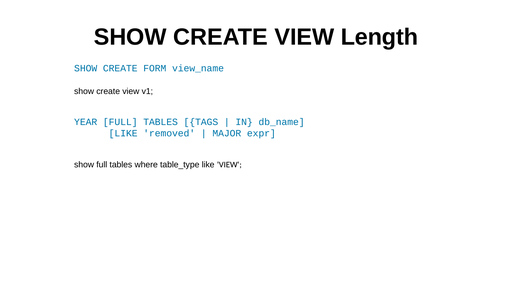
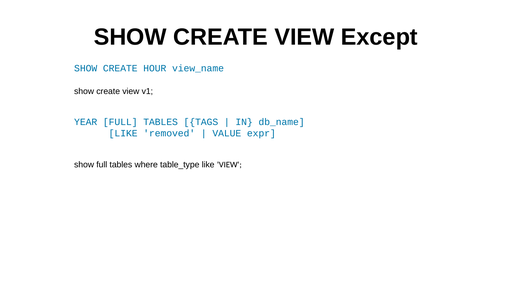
Length: Length -> Except
FORM: FORM -> HOUR
MAJOR: MAJOR -> VALUE
